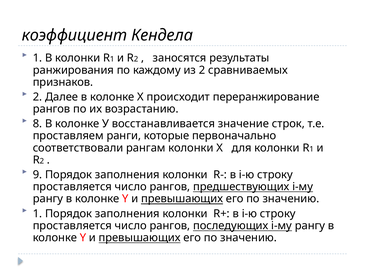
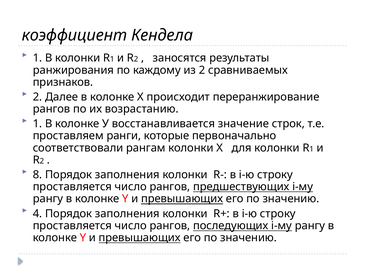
8 at (37, 124): 8 -> 1
9: 9 -> 8
1 at (37, 213): 1 -> 4
